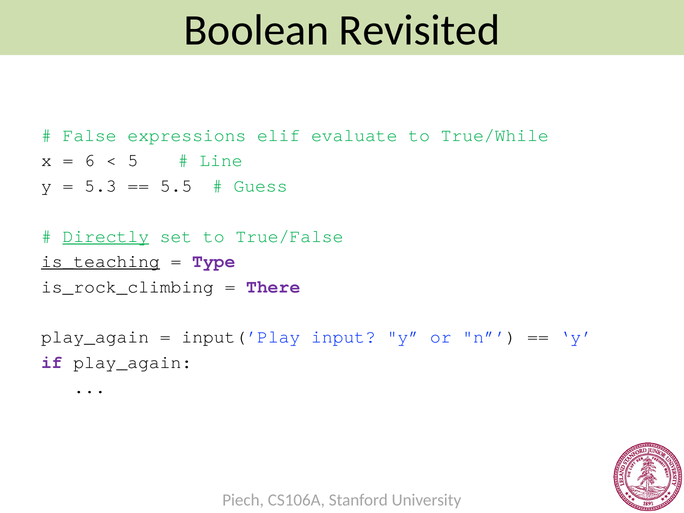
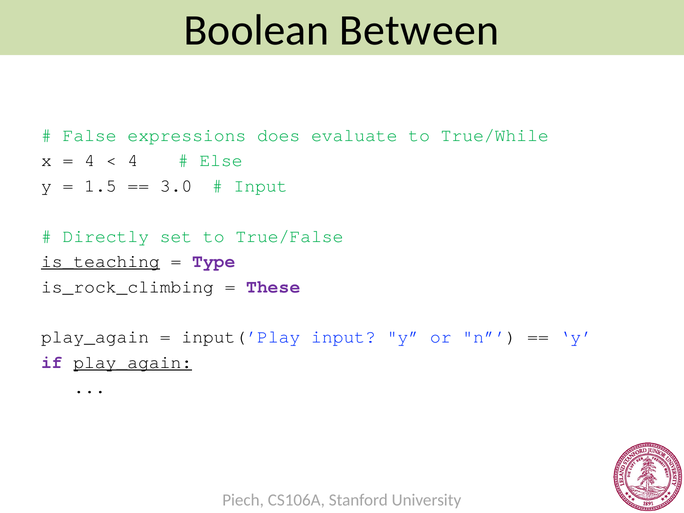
Revisited: Revisited -> Between
elif: elif -> does
6 at (90, 160): 6 -> 4
5 at (133, 160): 5 -> 4
Line: Line -> Else
5.3: 5.3 -> 1.5
5.5: 5.5 -> 3.0
Guess at (261, 186): Guess -> Input
Directly underline: present -> none
There: There -> These
play_again at (133, 362) underline: none -> present
